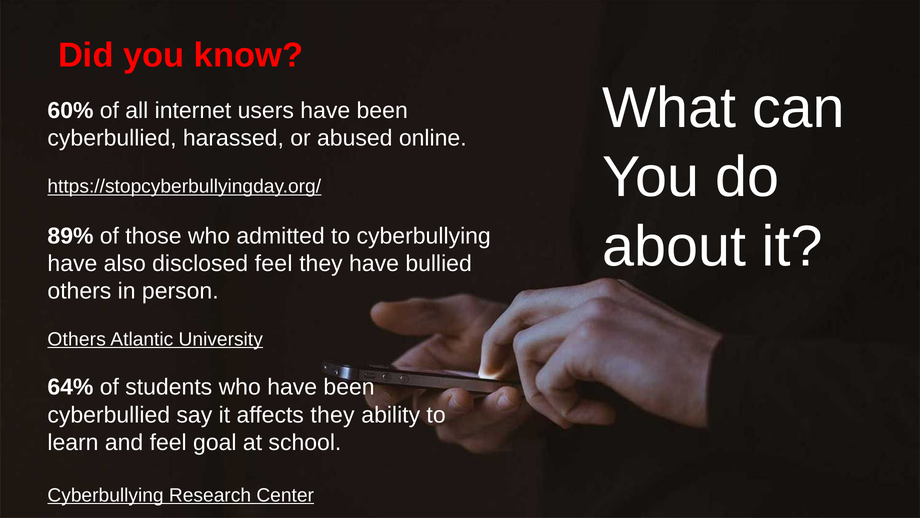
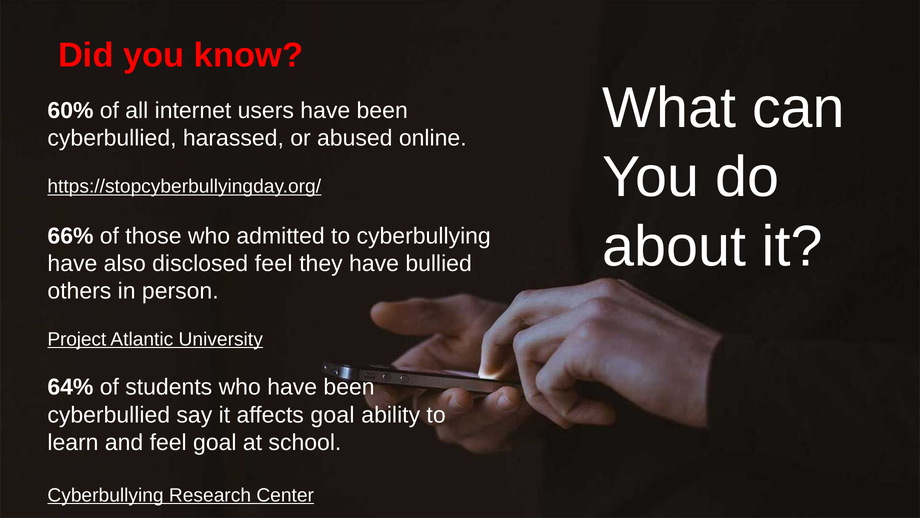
89%: 89% -> 66%
Others at (77, 339): Others -> Project
affects they: they -> goal
